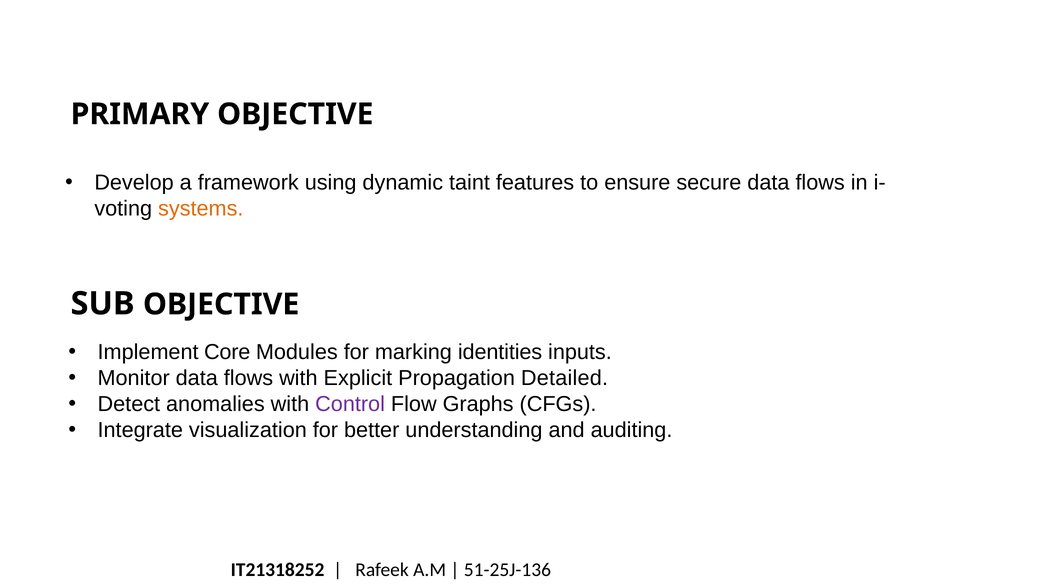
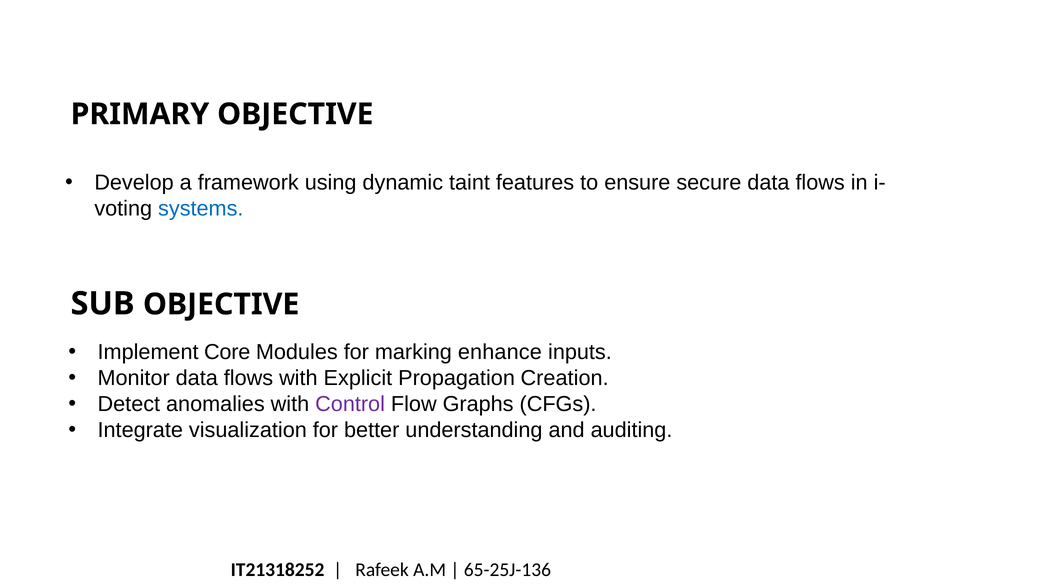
systems colour: orange -> blue
identities: identities -> enhance
Detailed: Detailed -> Creation
51-25J-136: 51-25J-136 -> 65-25J-136
